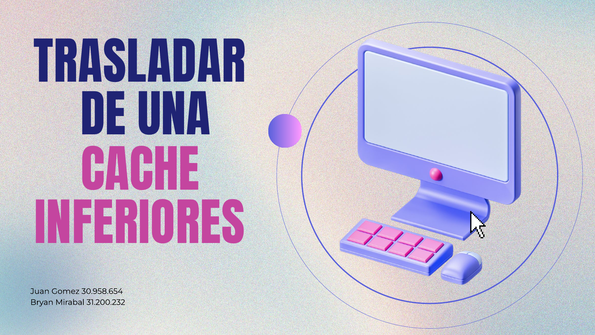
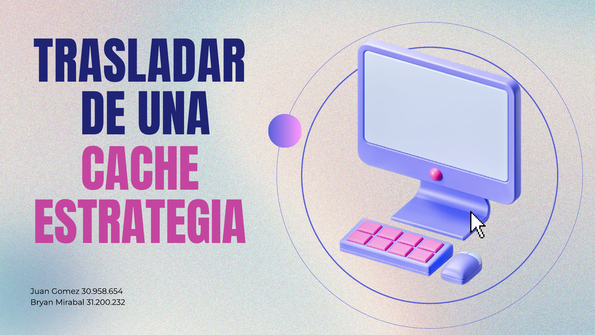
INFERIORES: INFERIORES -> ESTRATEGIA
